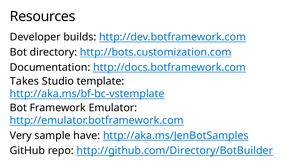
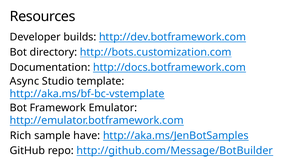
Takes: Takes -> Async
Very: Very -> Rich
http://github.com/Directory/BotBuilder: http://github.com/Directory/BotBuilder -> http://github.com/Message/BotBuilder
